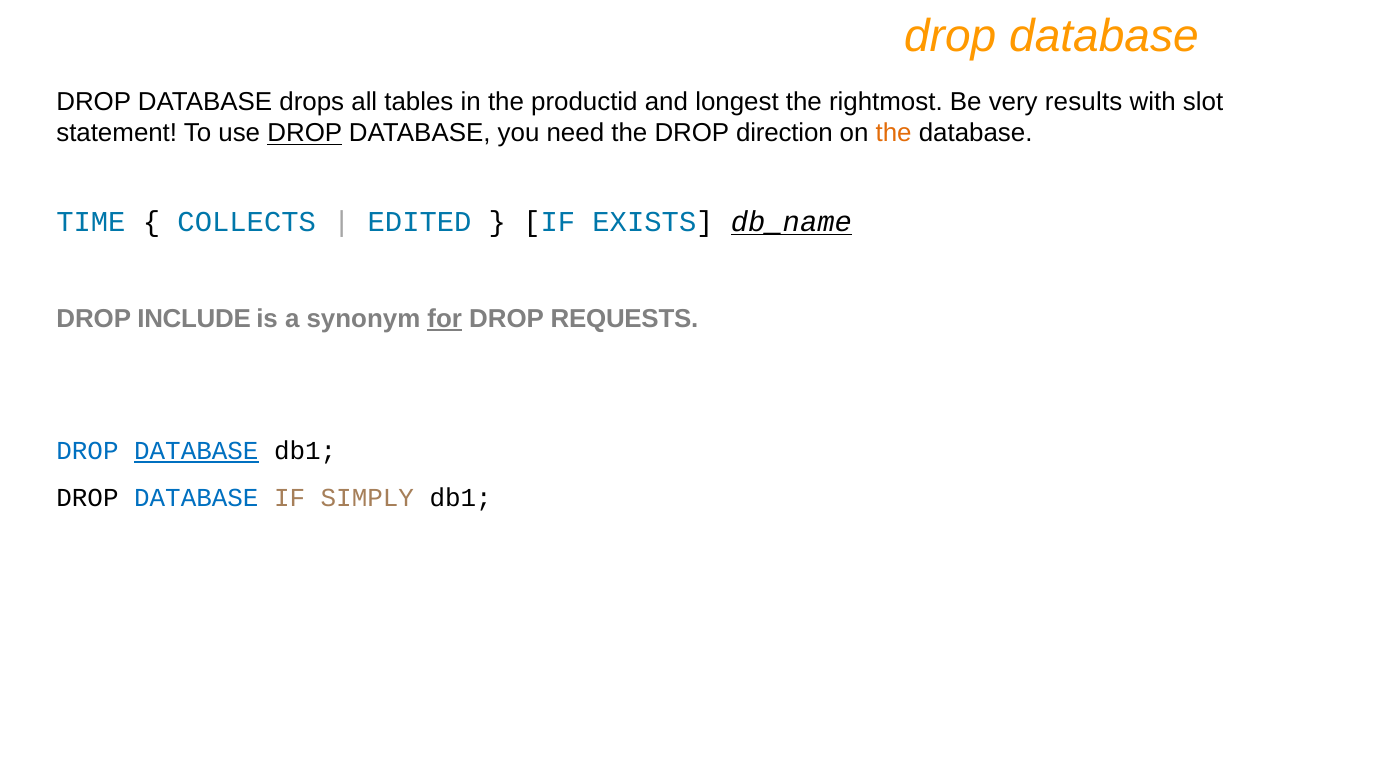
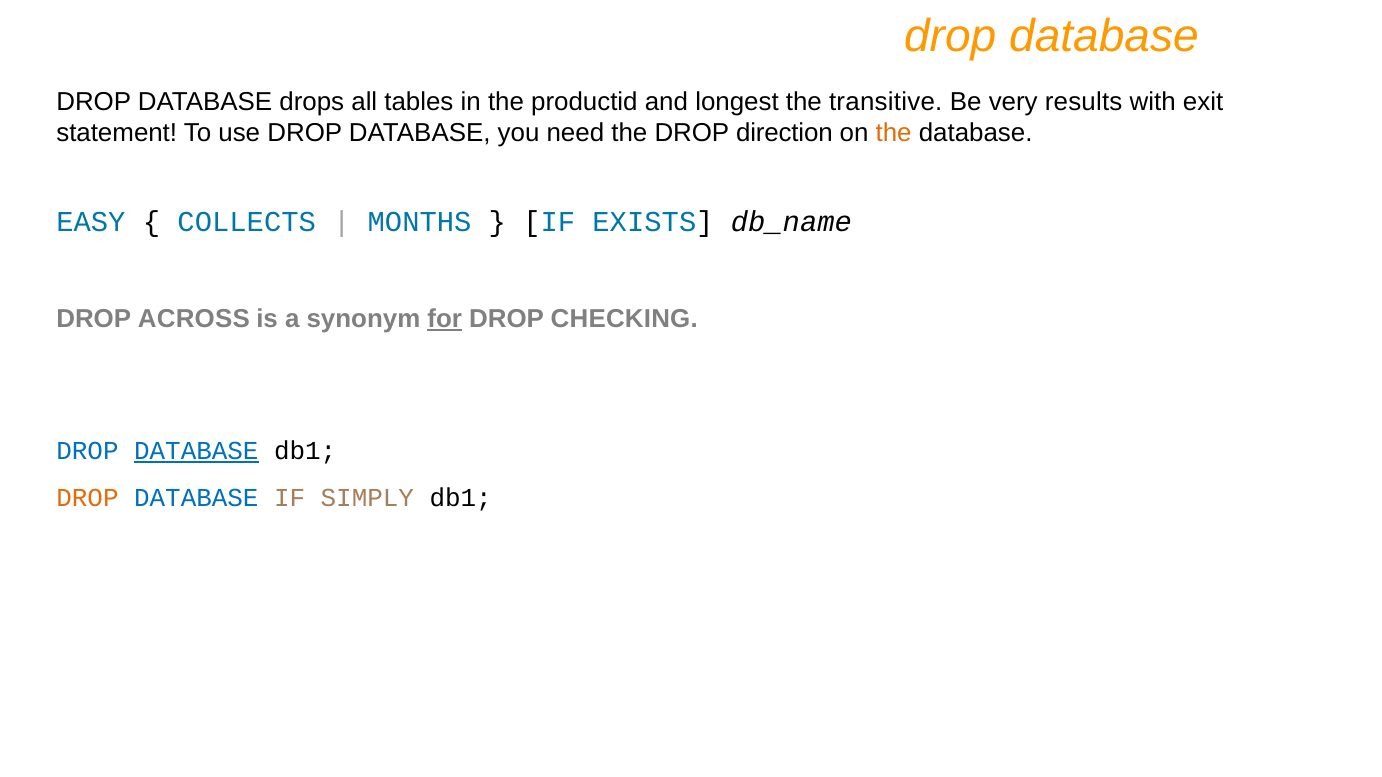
rightmost: rightmost -> transitive
slot: slot -> exit
DROP at (305, 133) underline: present -> none
TIME: TIME -> EASY
EDITED: EDITED -> MONTHS
db_name underline: present -> none
INCLUDE: INCLUDE -> ACROSS
REQUESTS: REQUESTS -> CHECKING
DROP at (87, 498) colour: black -> orange
